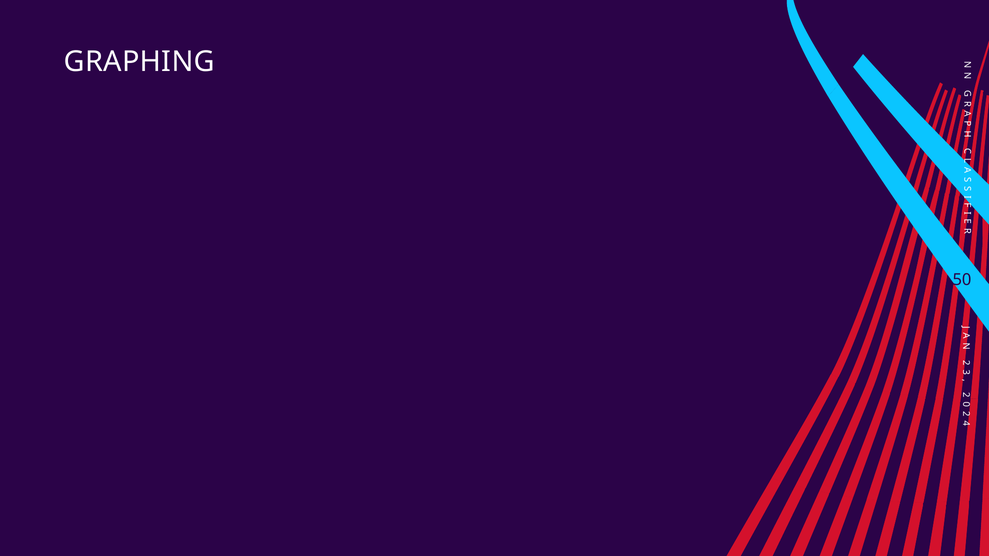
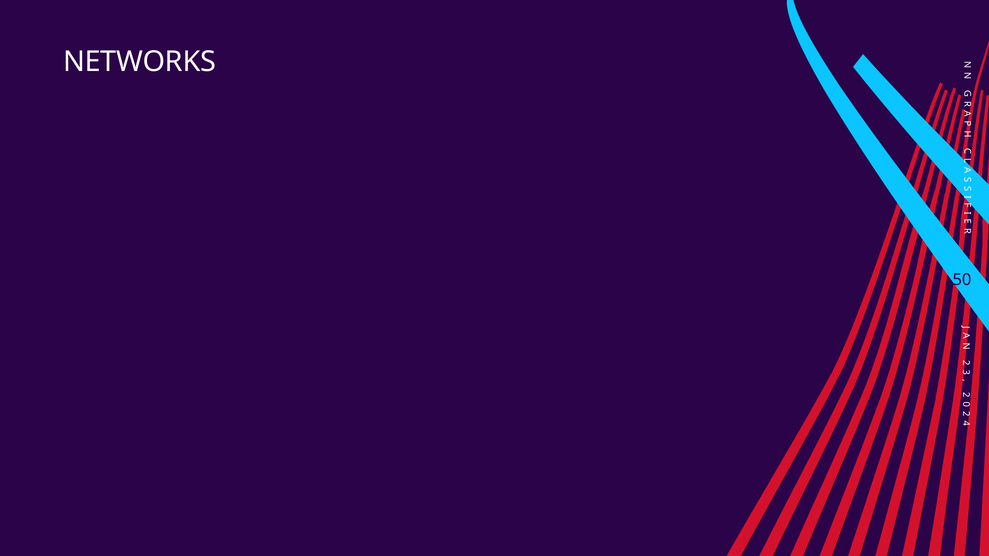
GRAPHING: GRAPHING -> NETWORKS
